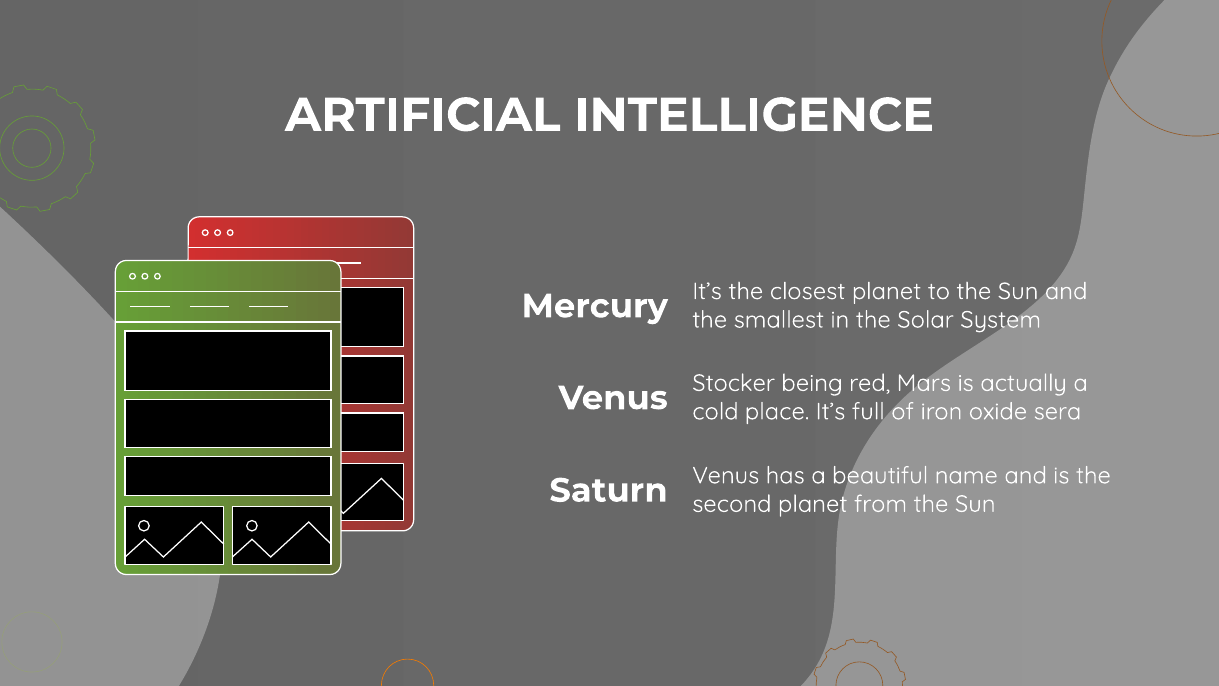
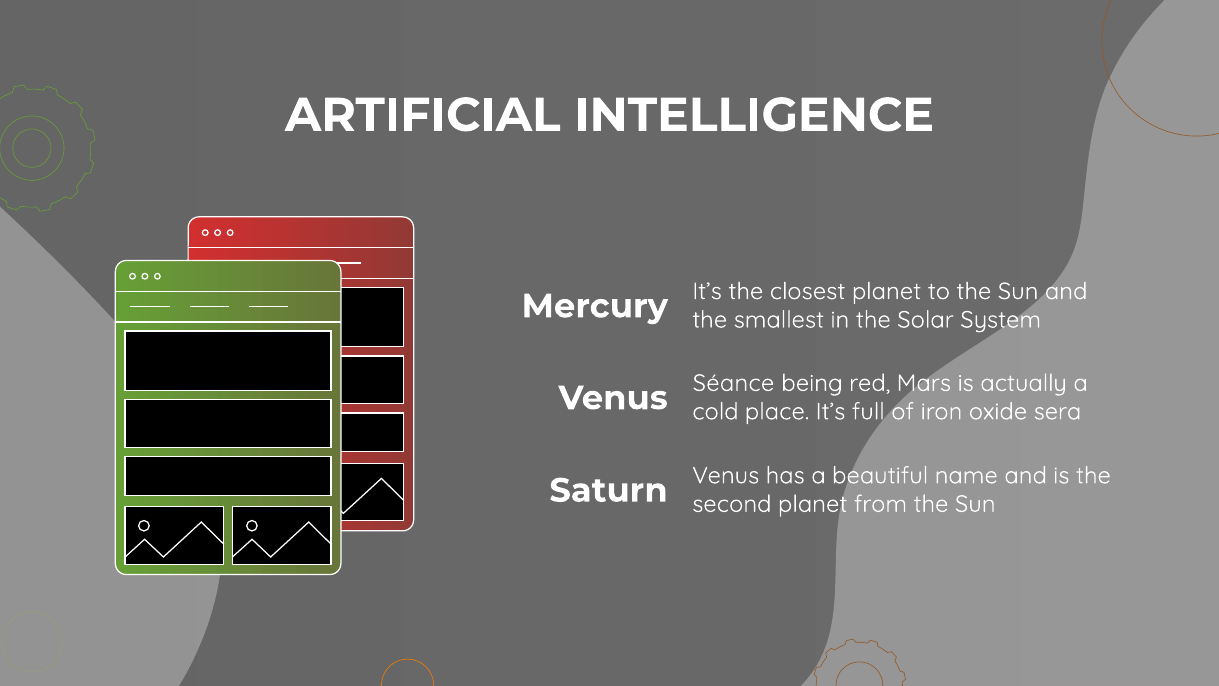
Stocker: Stocker -> Séance
